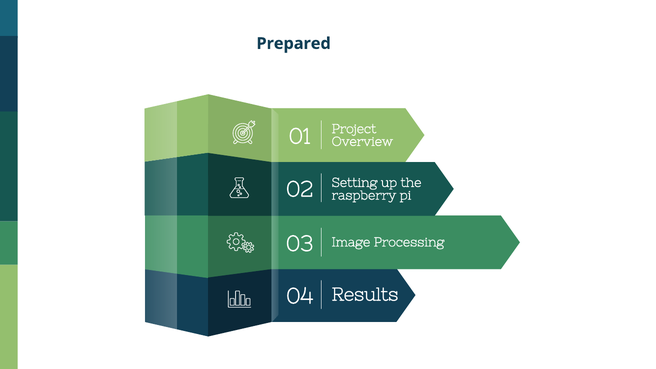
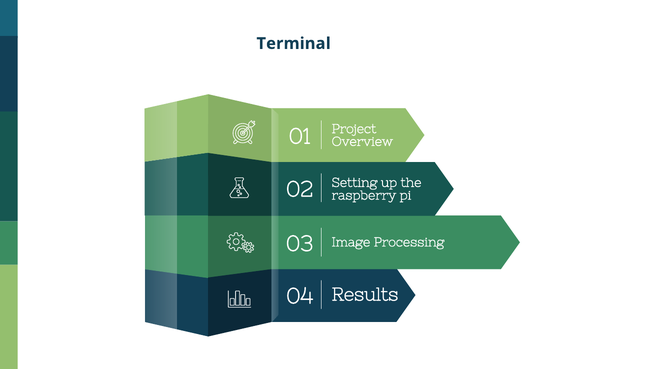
Prepared: Prepared -> Terminal
